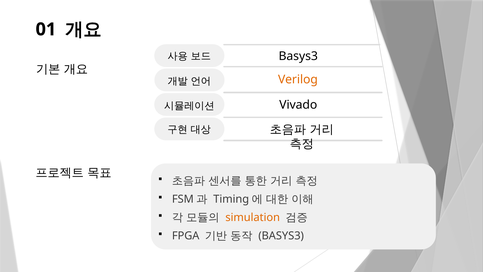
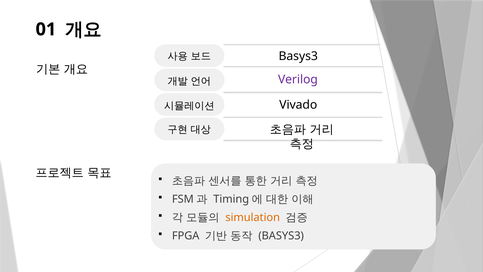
Verilog colour: orange -> purple
